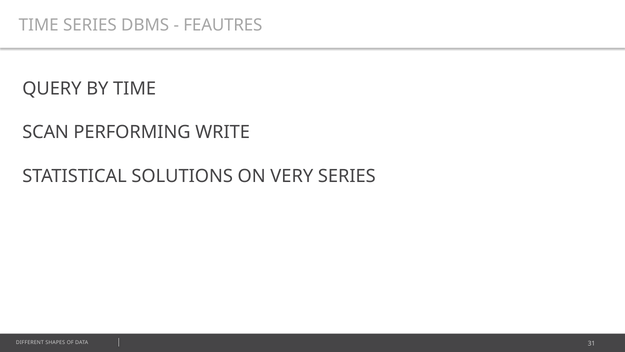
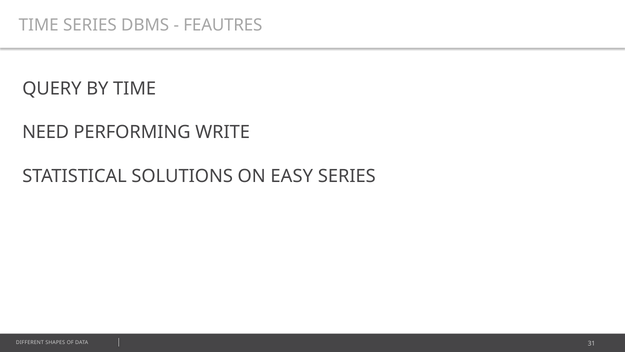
SCAN: SCAN -> NEED
VERY: VERY -> EASY
